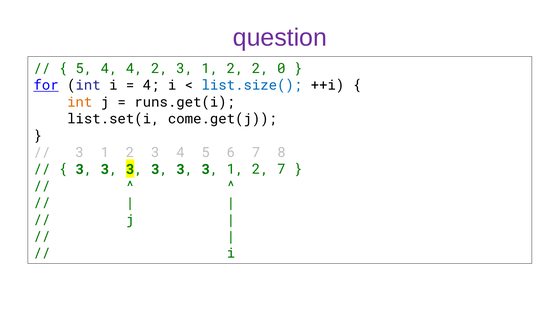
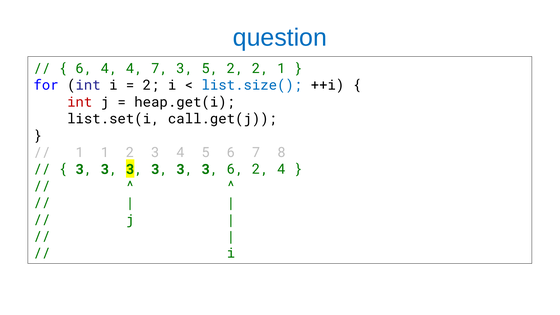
question colour: purple -> blue
5 at (84, 69): 5 -> 6
4 2: 2 -> 7
1 at (210, 69): 1 -> 5
2 0: 0 -> 1
for underline: present -> none
4 at (151, 85): 4 -> 2
int at (80, 102) colour: orange -> red
runs.get(i: runs.get(i -> heap.get(i
come.get(j: come.get(j -> call.get(j
3 at (80, 153): 3 -> 1
3 3 1: 1 -> 6
2 7: 7 -> 4
